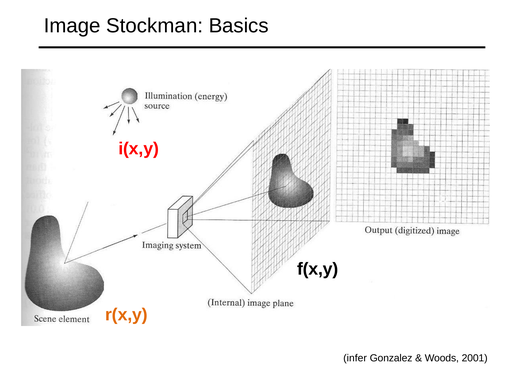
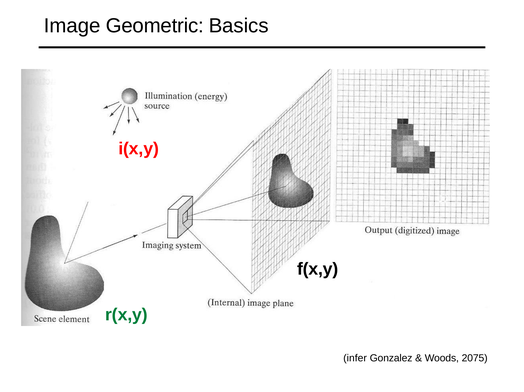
Stockman: Stockman -> Geometric
r(x,y colour: orange -> green
2001: 2001 -> 2075
